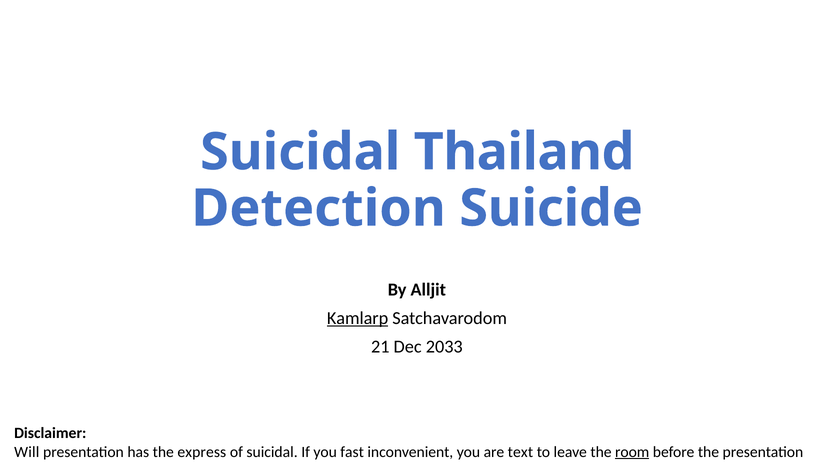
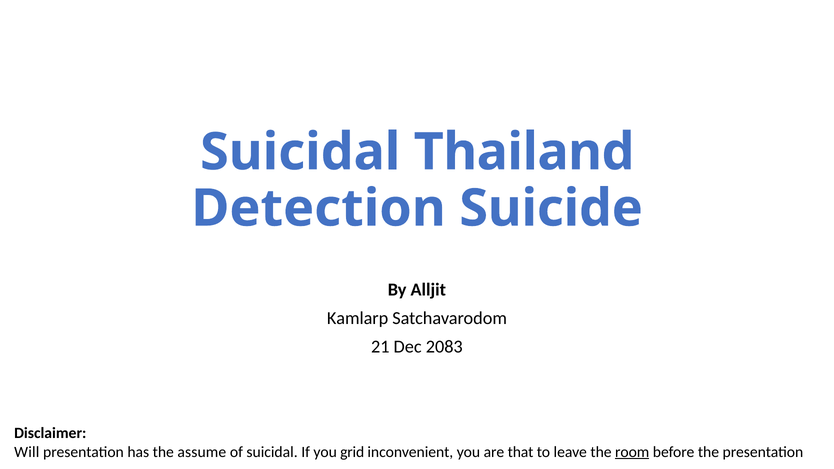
Kamlarp underline: present -> none
2033: 2033 -> 2083
express: express -> assume
fast: fast -> grid
text: text -> that
